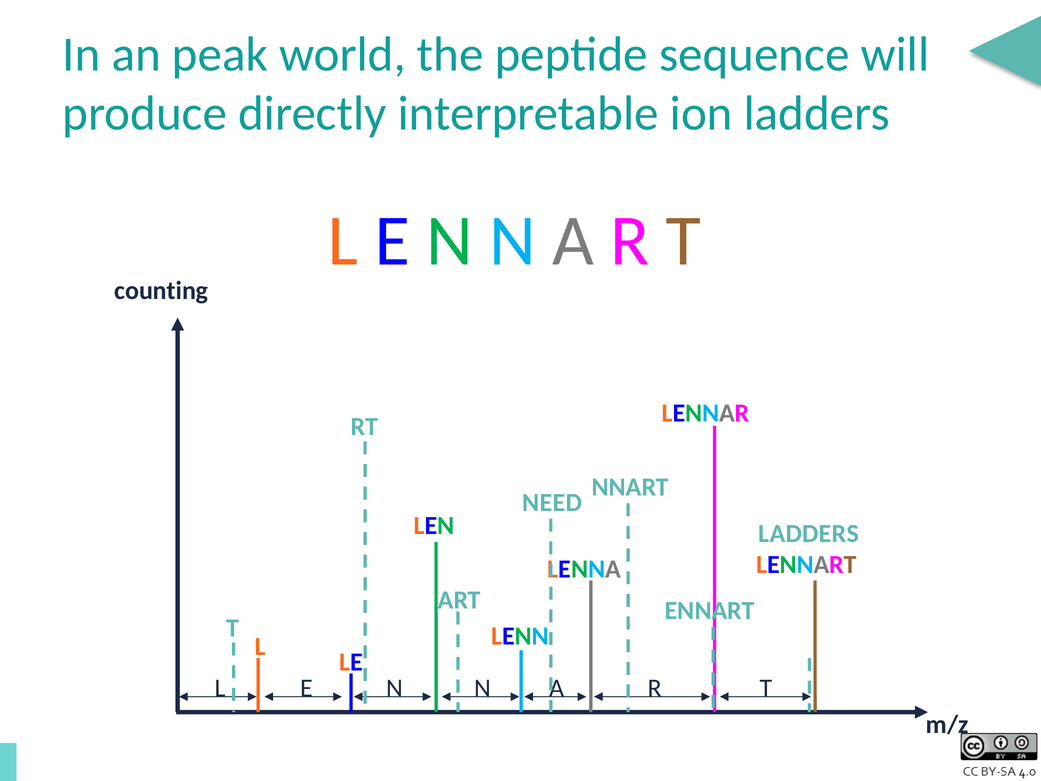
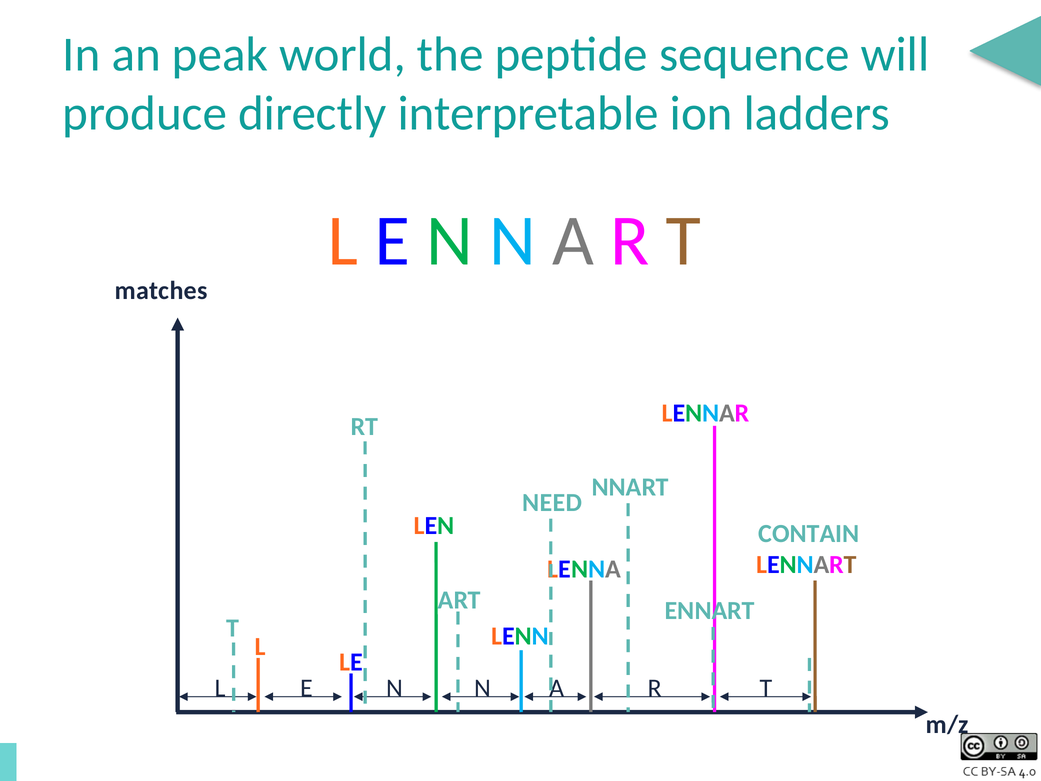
counting: counting -> matches
LADDERS at (809, 533): LADDERS -> CONTAIN
